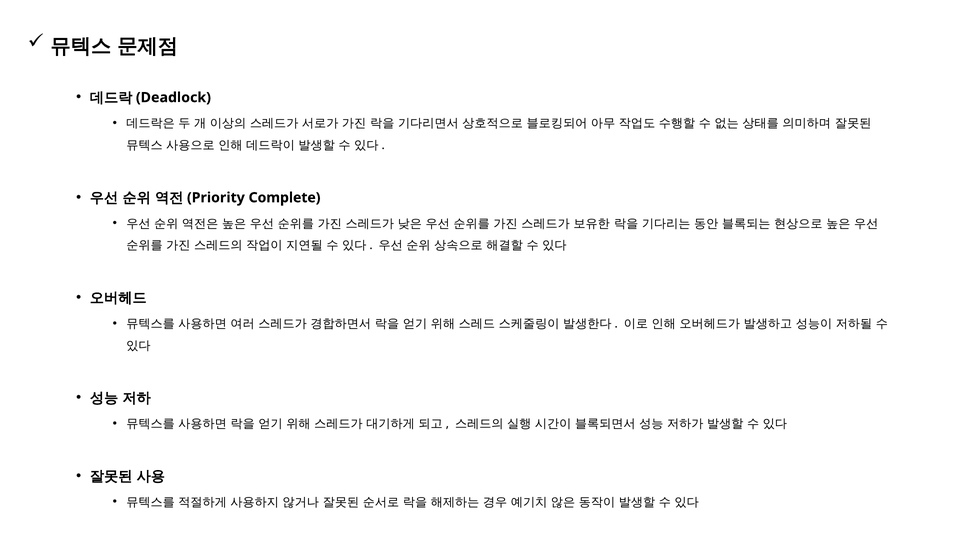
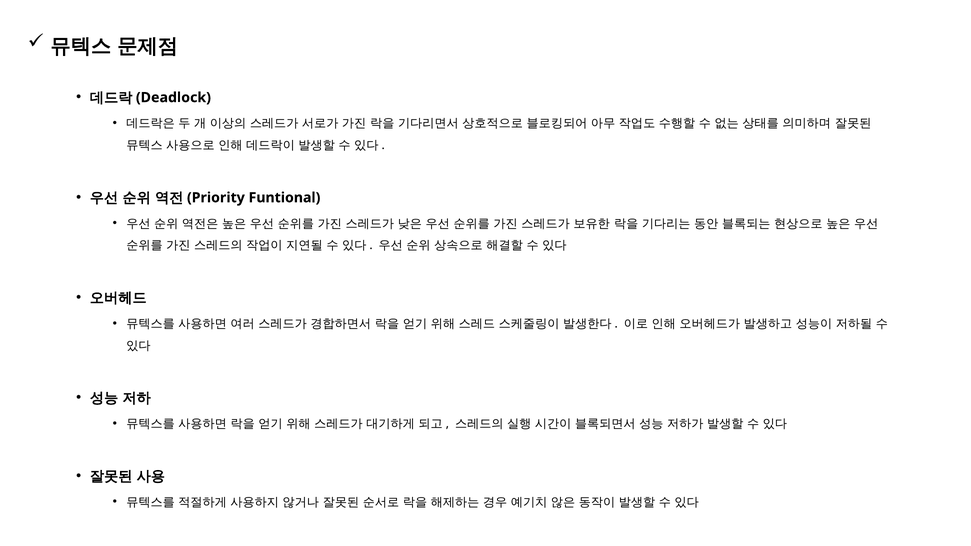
Complete: Complete -> Funtional
